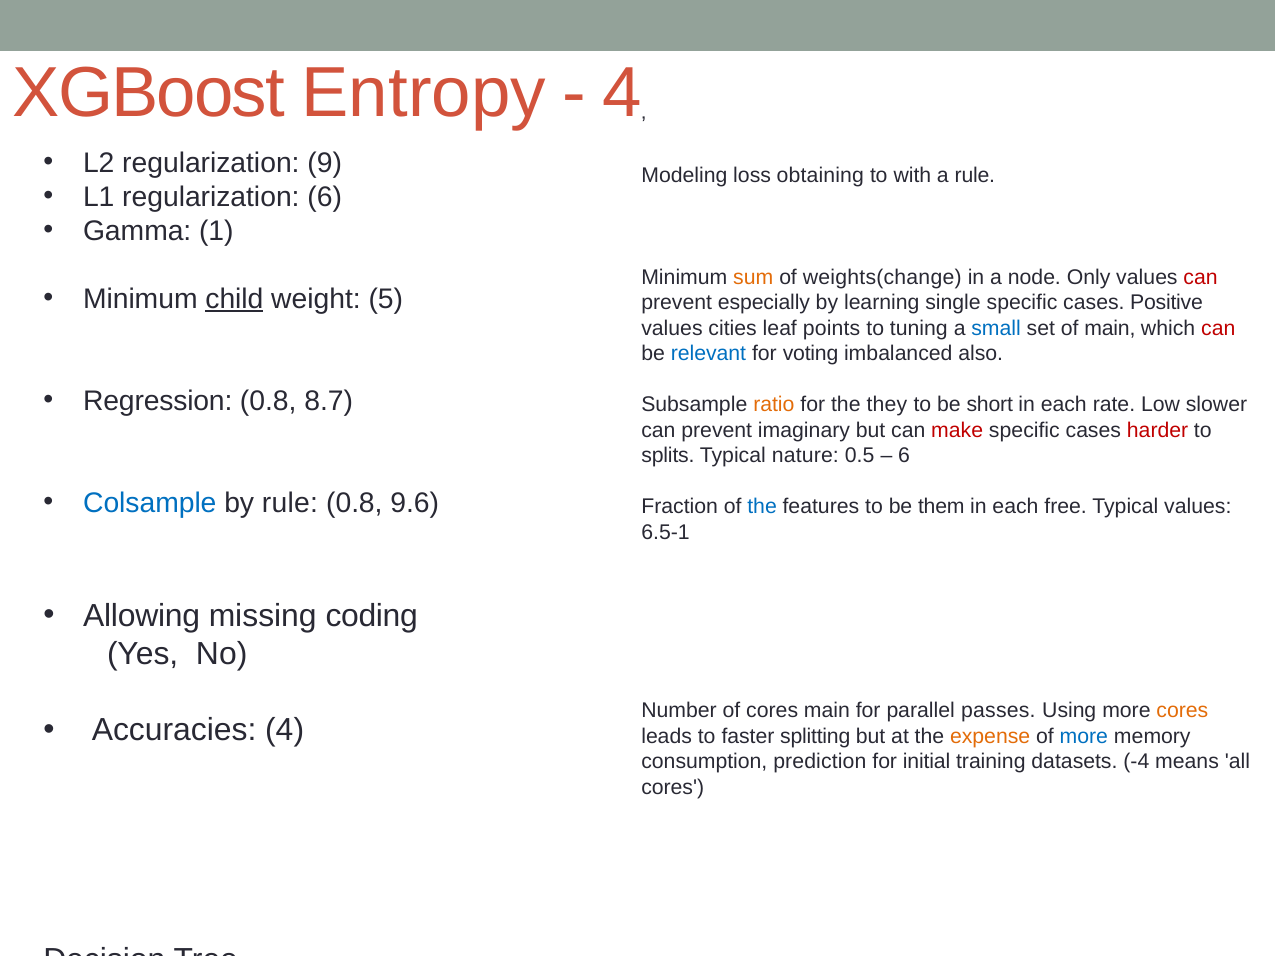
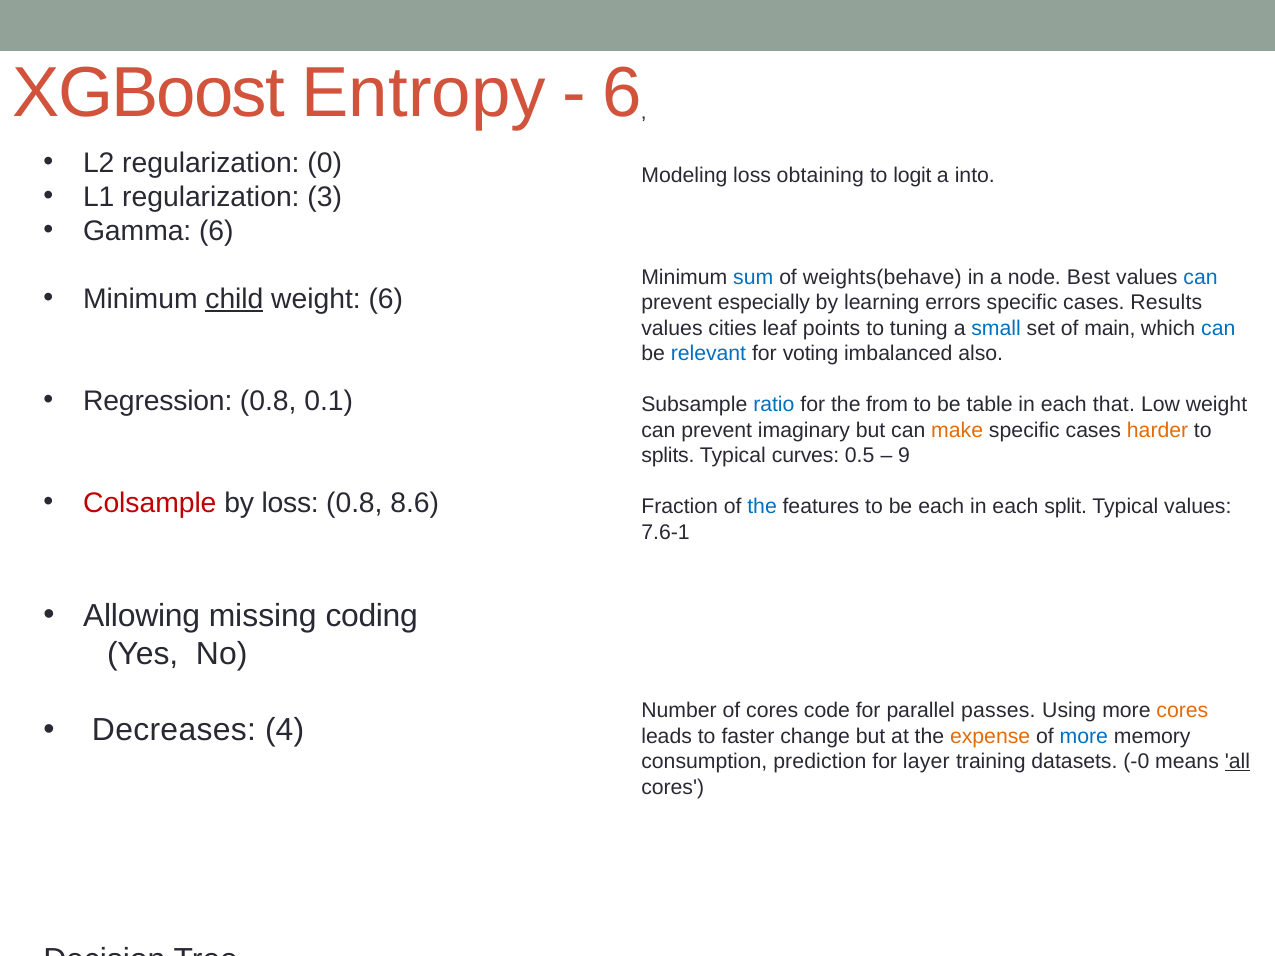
4 at (622, 93): 4 -> 6
regularization 9: 9 -> 0
to with: with -> logit
a rule: rule -> into
regularization 6: 6 -> 3
Gamma 1: 1 -> 6
sum colour: orange -> blue
weights(change: weights(change -> weights(behave
node Only: Only -> Best
can at (1201, 277) colour: red -> blue
weight 5: 5 -> 6
learning single: single -> errors
cases Positive: Positive -> Results
can at (1218, 328) colour: red -> blue
8.7: 8.7 -> 0.1
ratio at (774, 405) colour: orange -> blue
the they: they -> from
short: short -> table
each rate: rate -> that
Low slower: slower -> weight
make at (957, 430) colour: red -> orange
harder colour: red -> orange
nature: nature -> curves
6 at (904, 456): 6 -> 9
Colsample colour: blue -> red
by rule: rule -> loss
9.6: 9.6 -> 8.6
be them: them -> each
in each free: free -> split
6.5-1: 6.5-1 -> 7.6-1
cores main: main -> code
Accuracies: Accuracies -> Decreases
faster splitting: splitting -> change
for initial: initial -> layer
-4: -4 -> -0
all at (1237, 762) underline: none -> present
